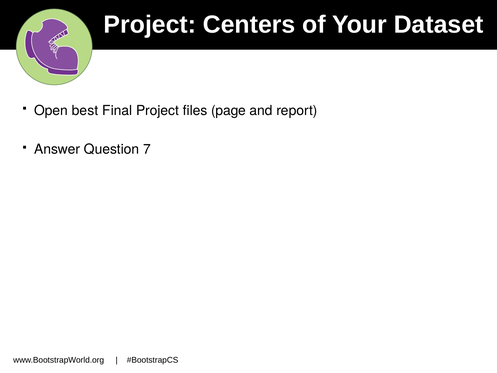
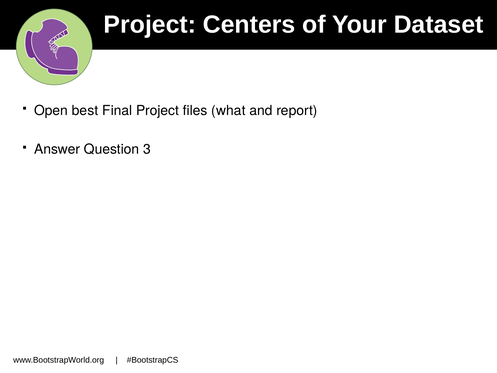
page: page -> what
7: 7 -> 3
